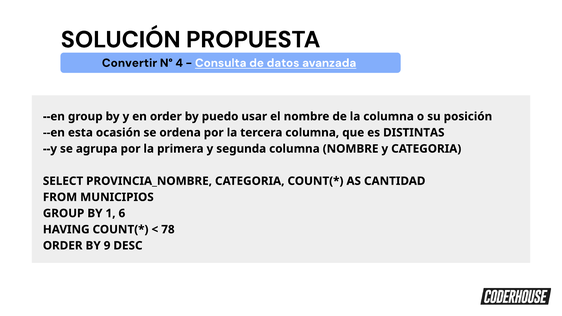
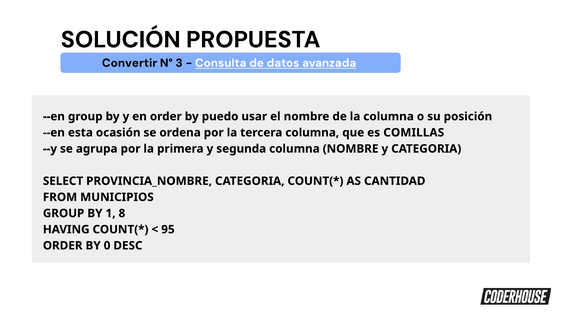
4: 4 -> 3
DISTINTAS: DISTINTAS -> COMILLAS
6: 6 -> 8
78: 78 -> 95
9: 9 -> 0
